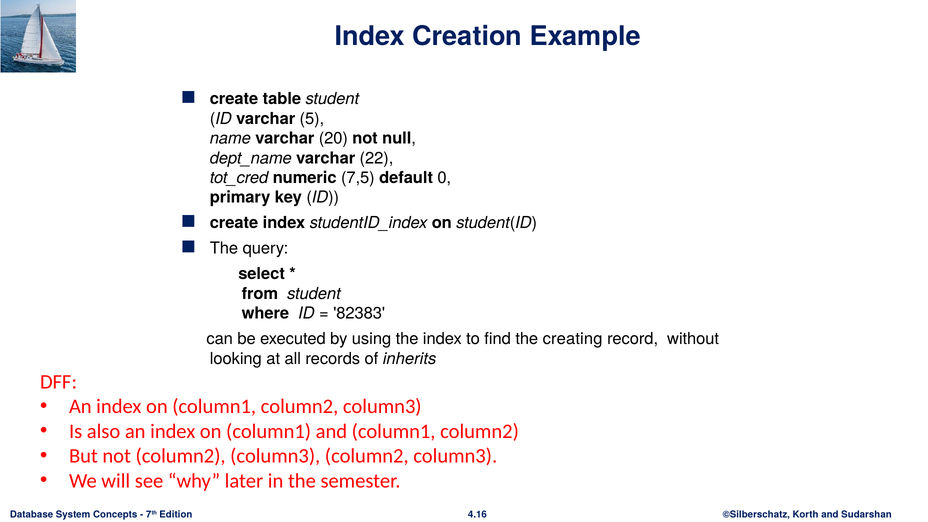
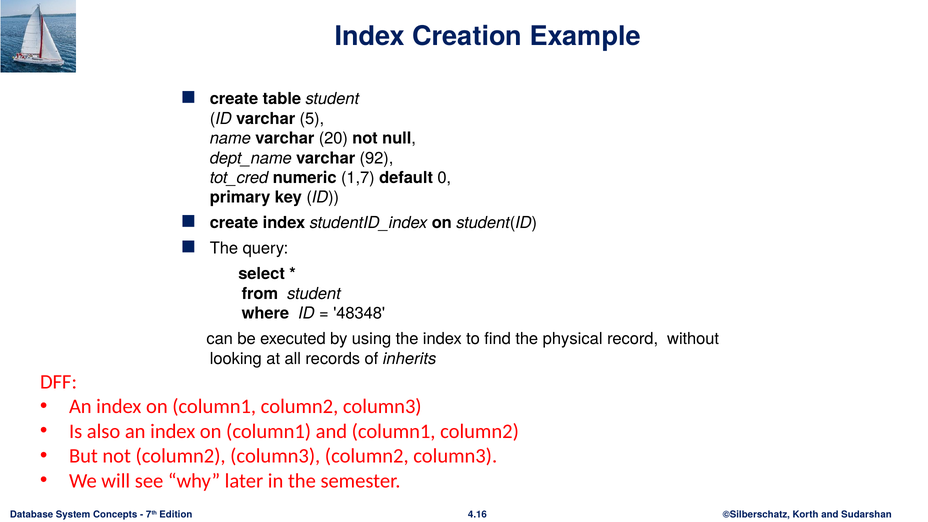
22: 22 -> 92
7,5: 7,5 -> 1,7
82383: 82383 -> 48348
creating: creating -> physical
